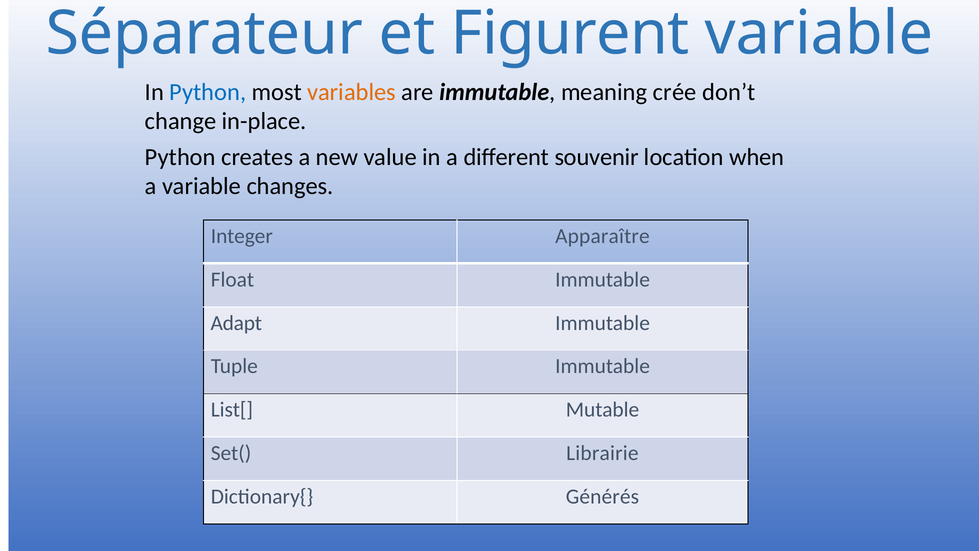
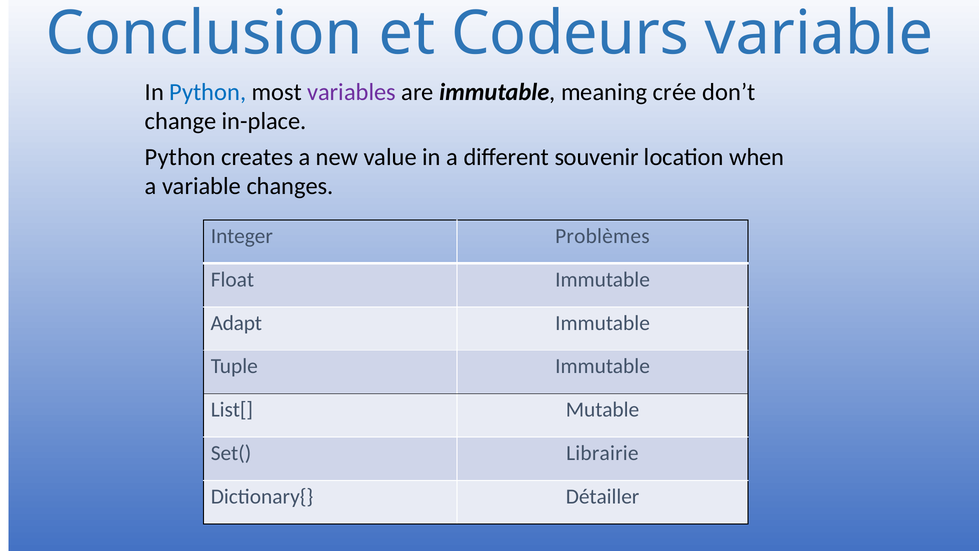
Séparateur: Séparateur -> Conclusion
Figurent: Figurent -> Codeurs
variables colour: orange -> purple
Apparaître: Apparaître -> Problèmes
Générés: Générés -> Détailler
